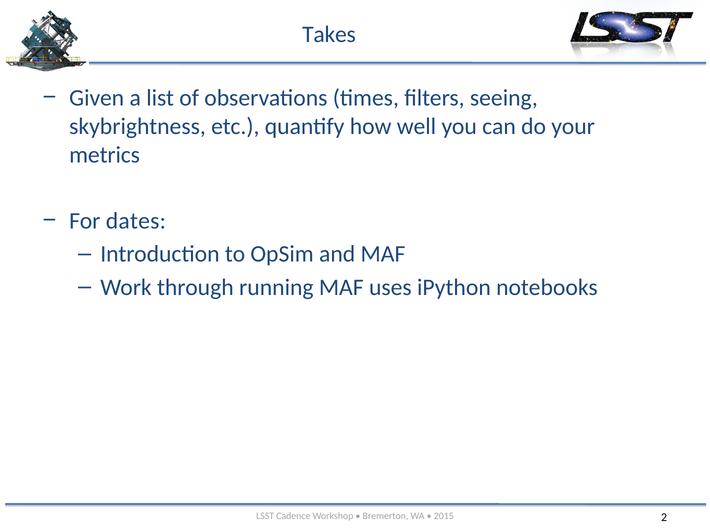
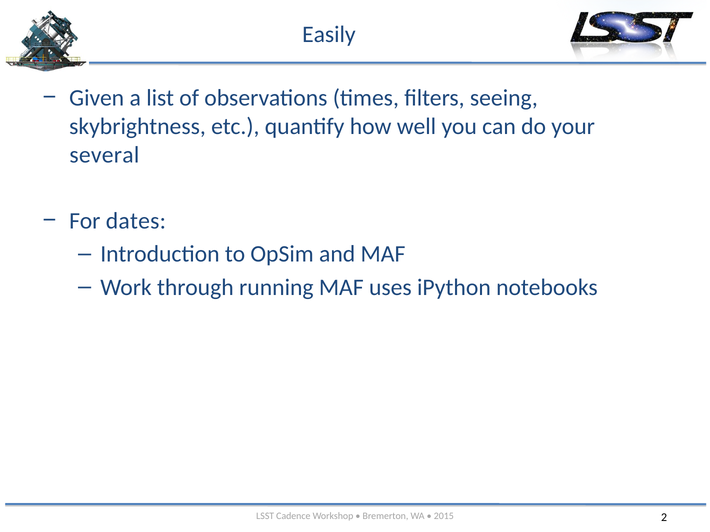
Takes: Takes -> Easily
metrics: metrics -> several
